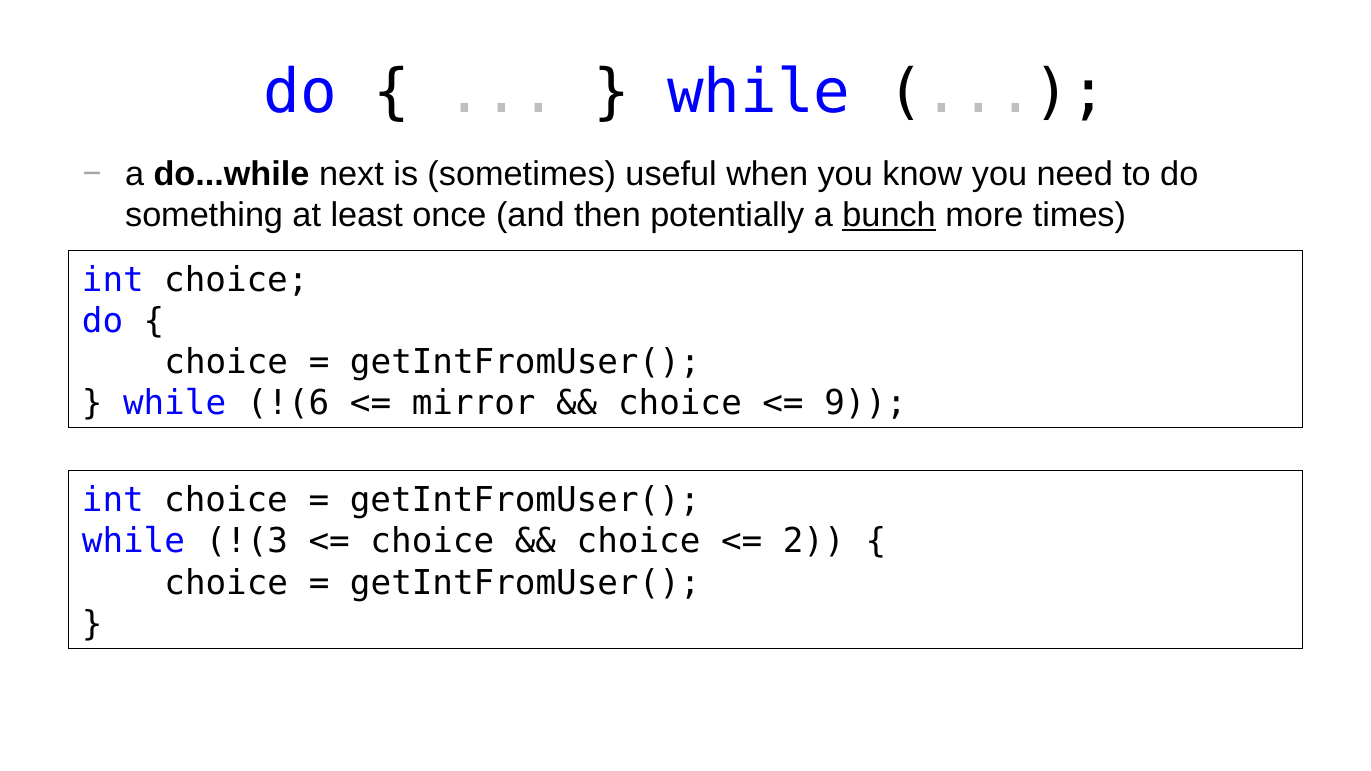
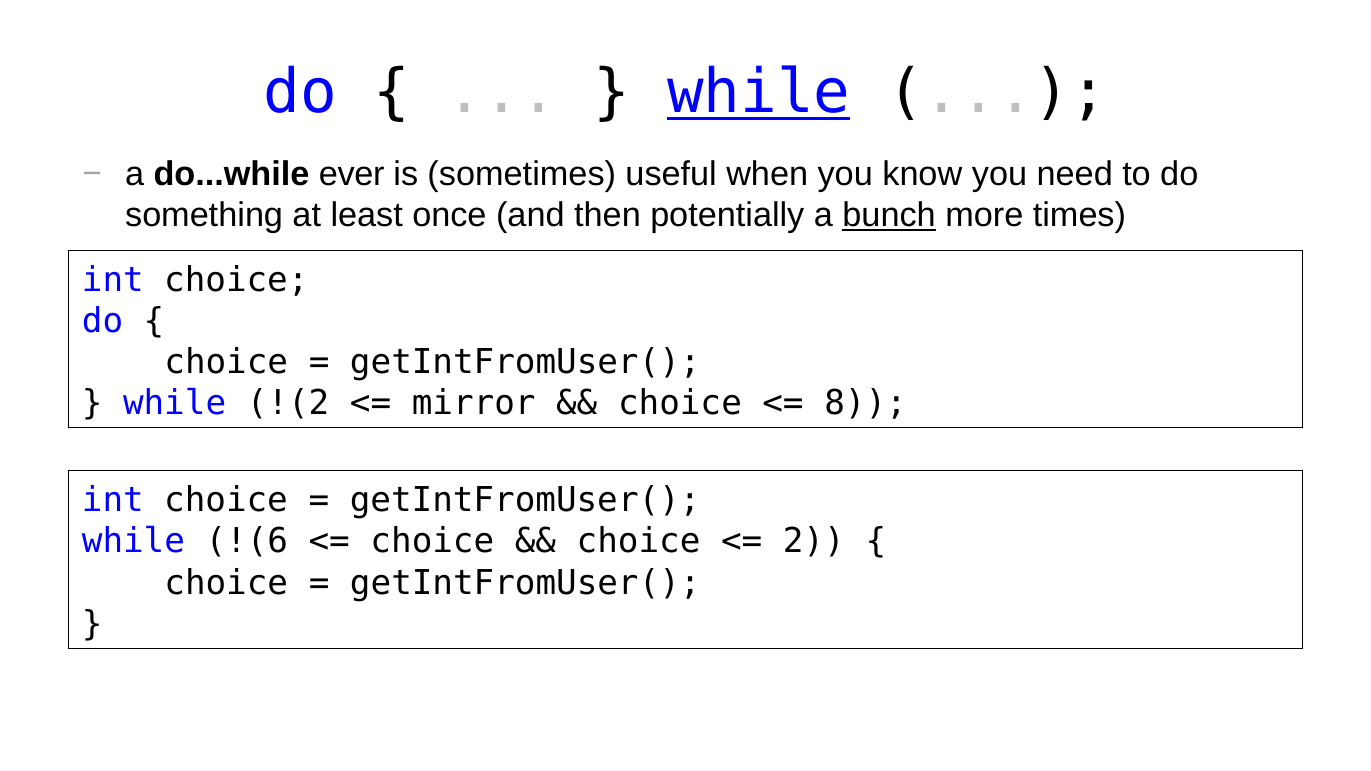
while at (759, 92) underline: none -> present
next: next -> ever
!(6: !(6 -> !(2
9: 9 -> 8
!(3: !(3 -> !(6
